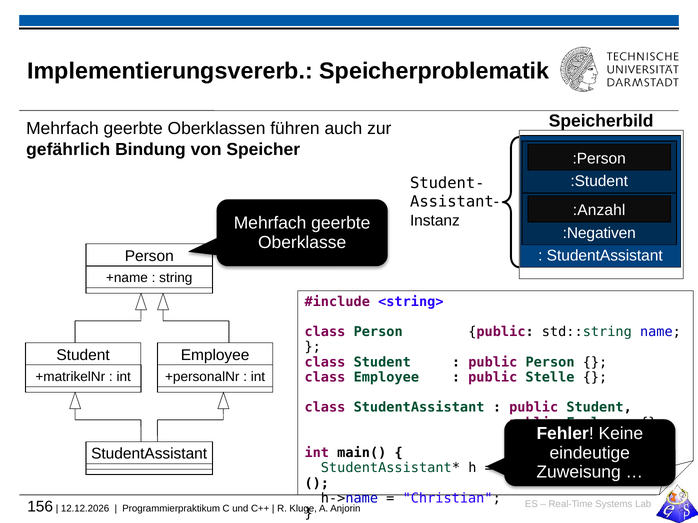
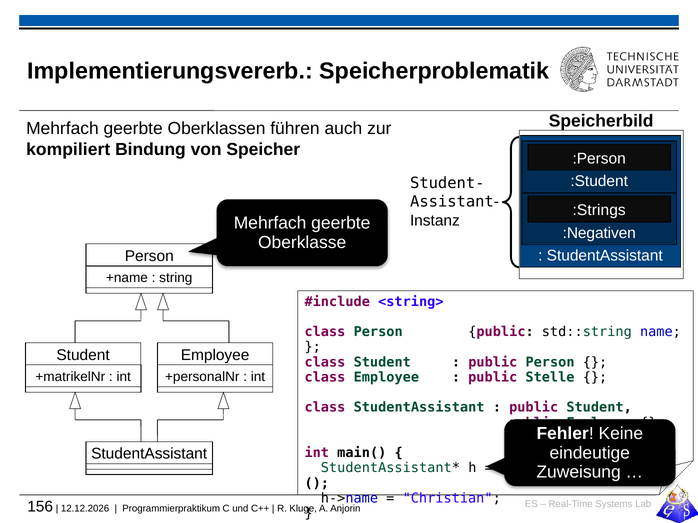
gefährlich: gefährlich -> kompiliert
:Anzahl: :Anzahl -> :Strings
